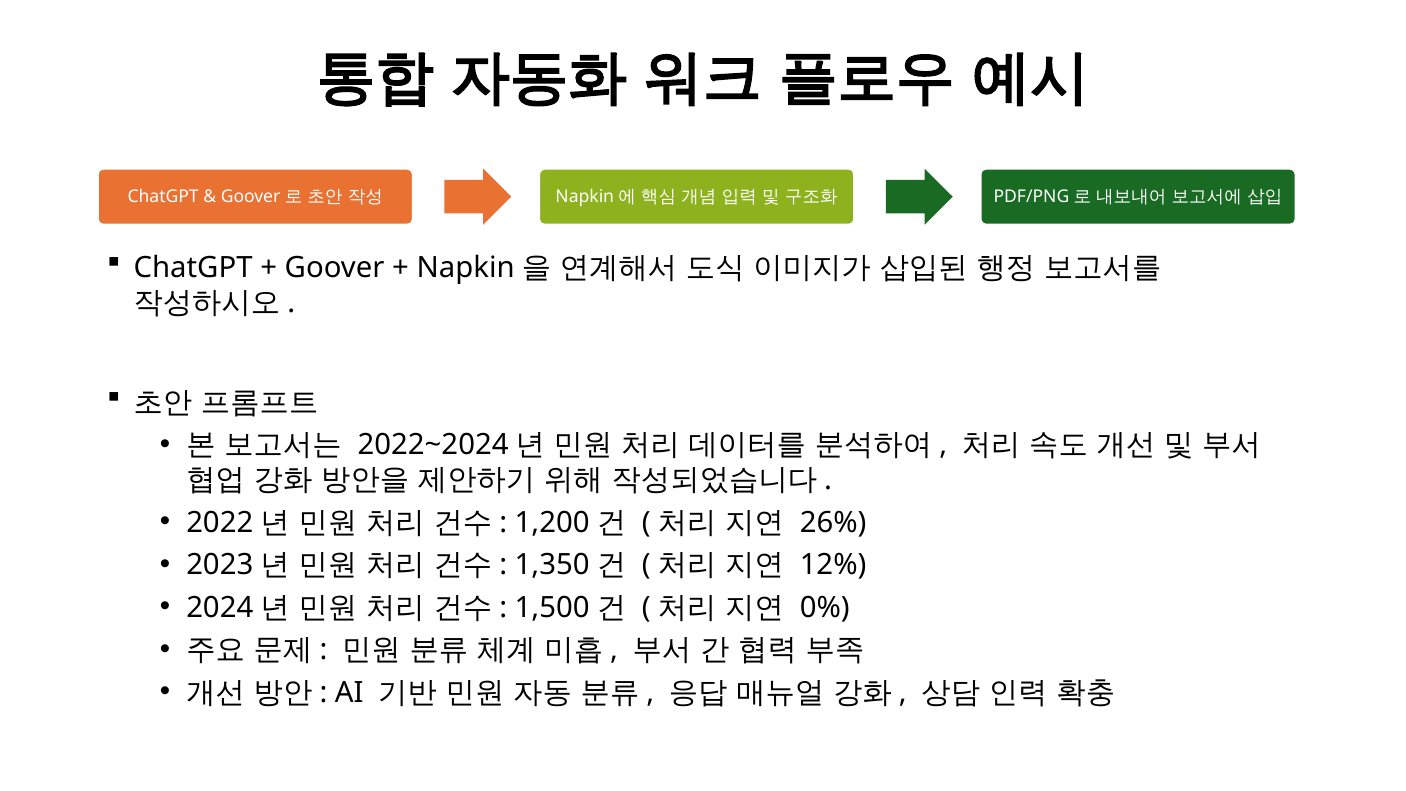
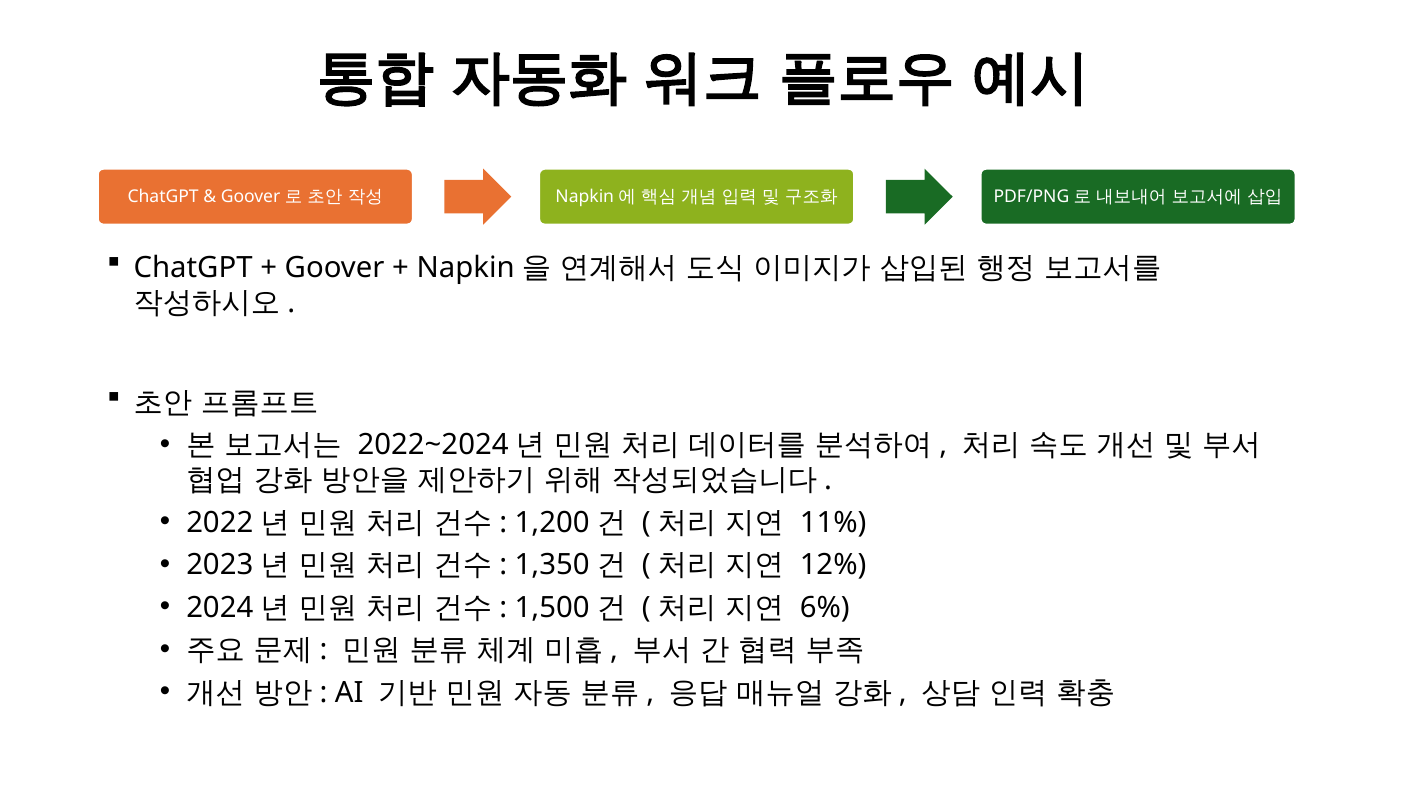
26%: 26% -> 11%
0%: 0% -> 6%
